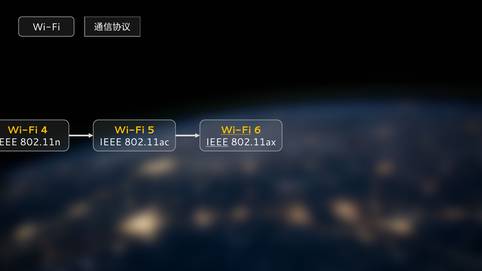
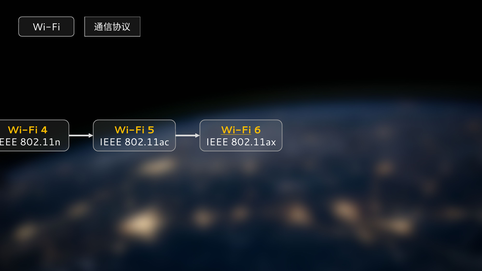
IEEE at (217, 142) underline: present -> none
